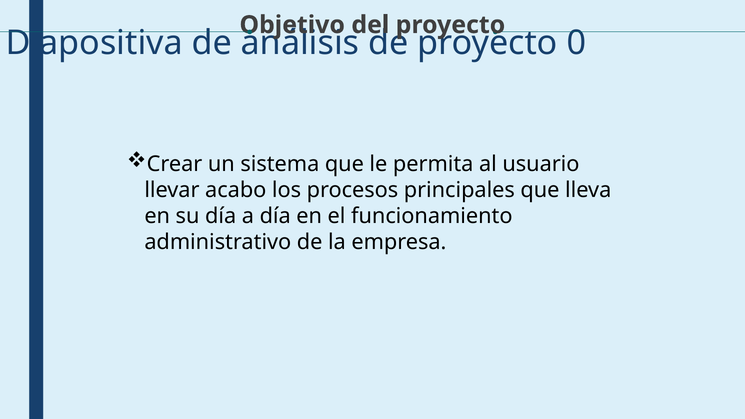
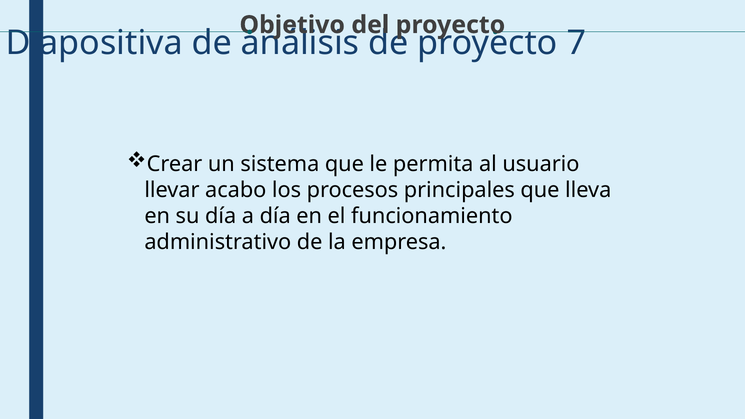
0: 0 -> 7
